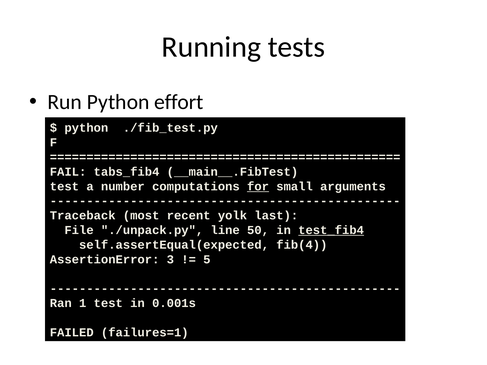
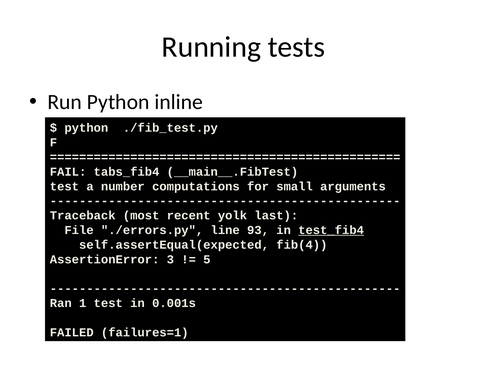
effort: effort -> inline
for underline: present -> none
./unpack.py: ./unpack.py -> ./errors.py
50: 50 -> 93
